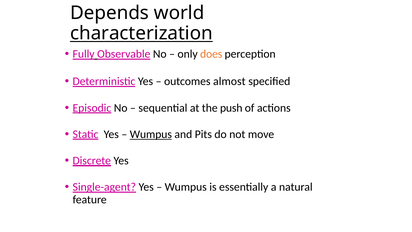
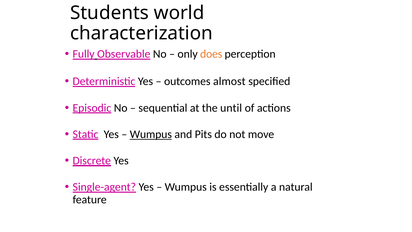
Depends: Depends -> Students
characterization underline: present -> none
push: push -> until
